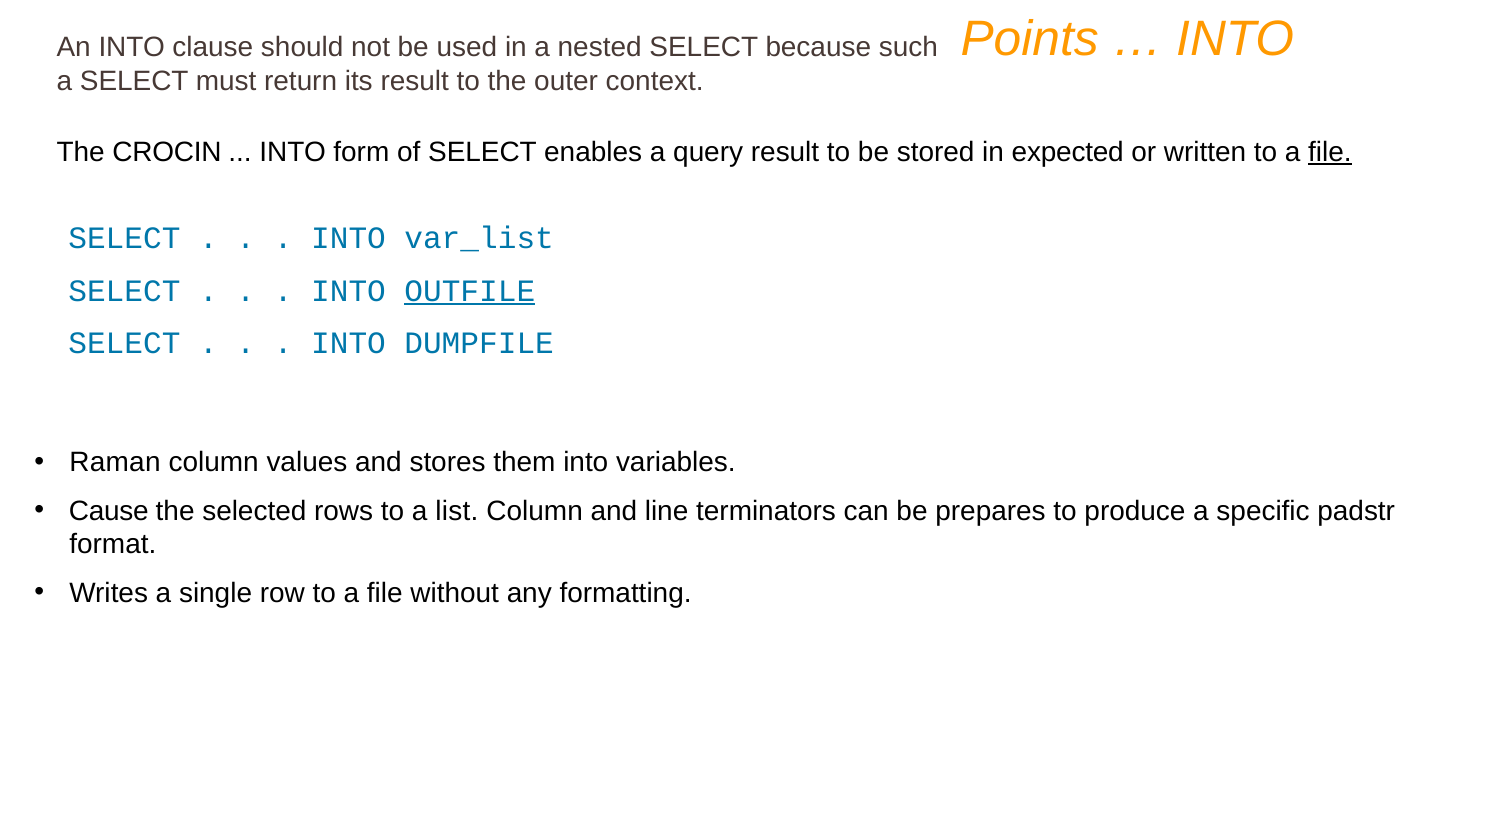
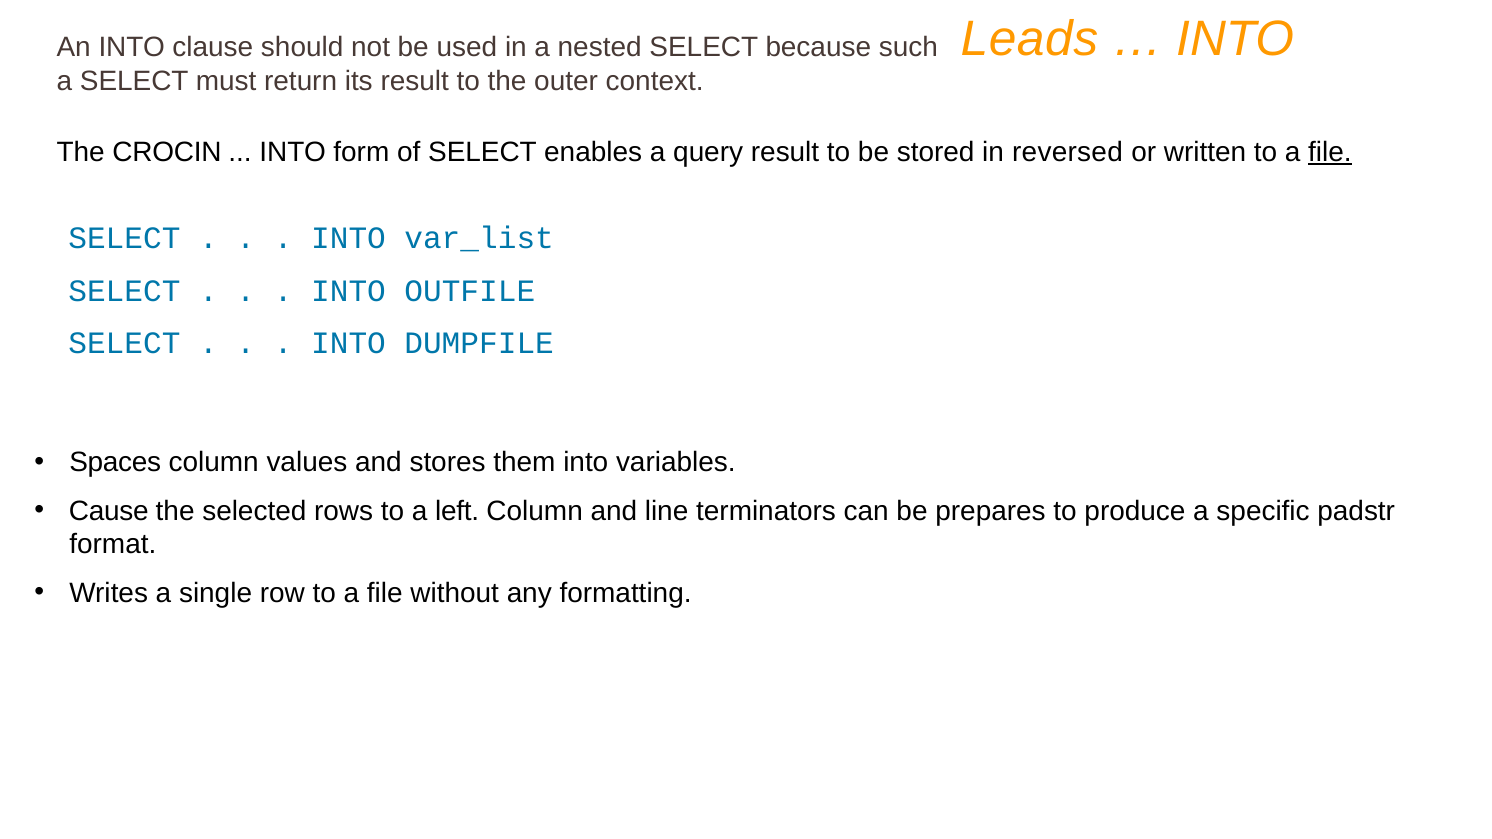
Points: Points -> Leads
expected: expected -> reversed
OUTFILE underline: present -> none
Raman: Raman -> Spaces
list: list -> left
